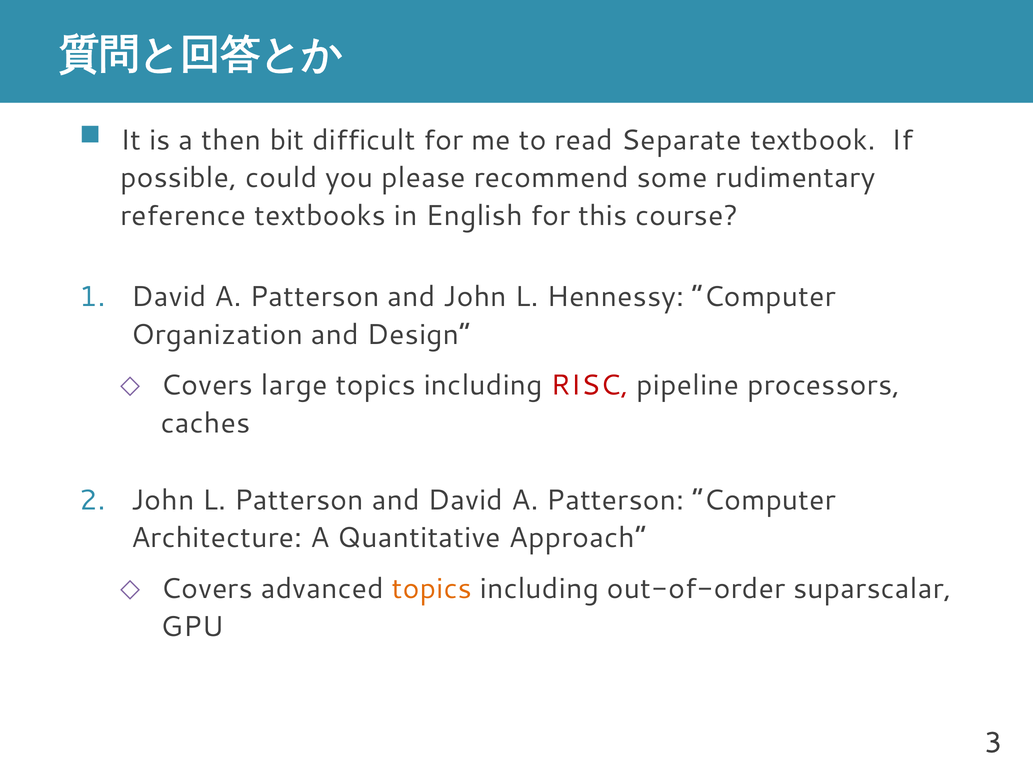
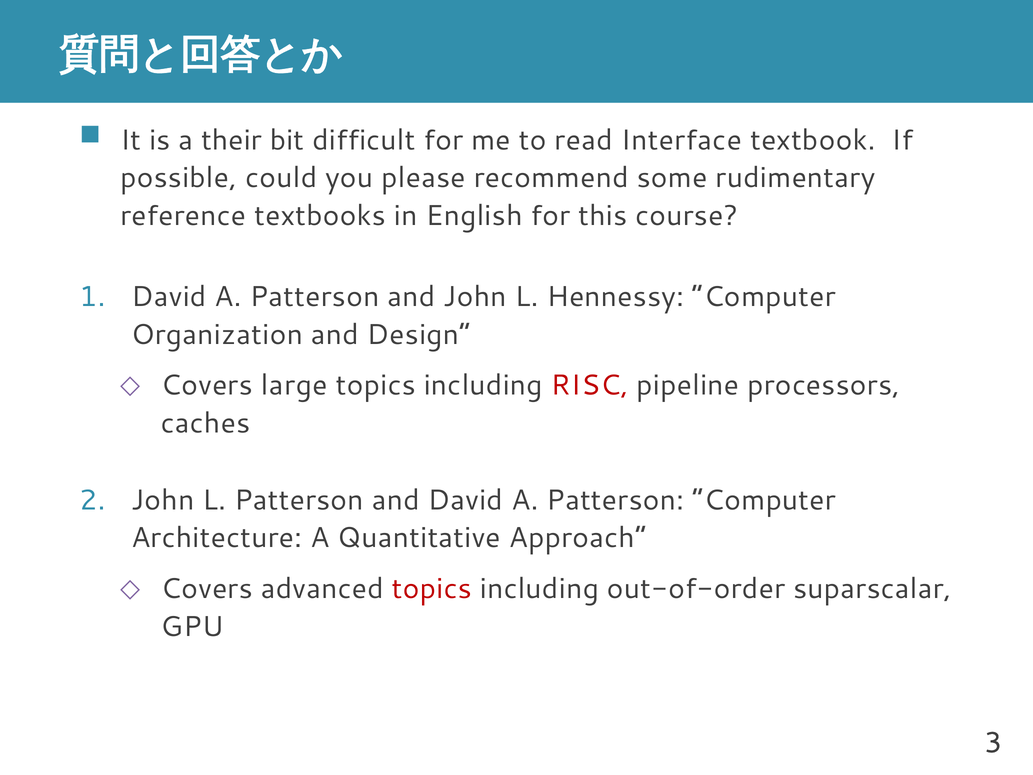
then: then -> their
Separate: Separate -> Interface
topics at (432, 589) colour: orange -> red
